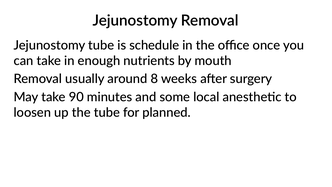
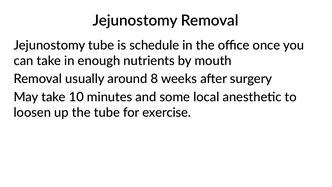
90: 90 -> 10
planned: planned -> exercise
